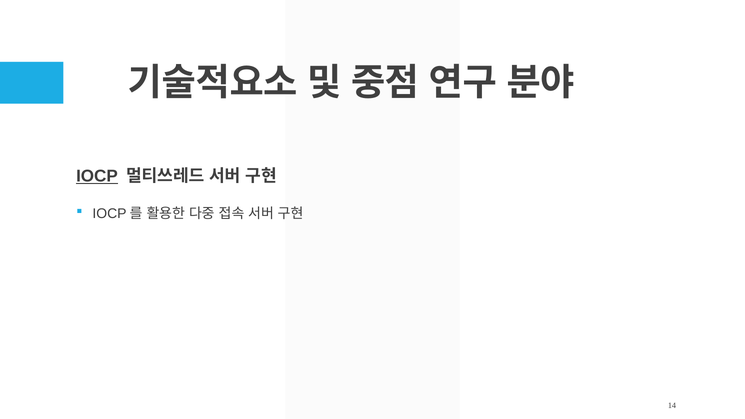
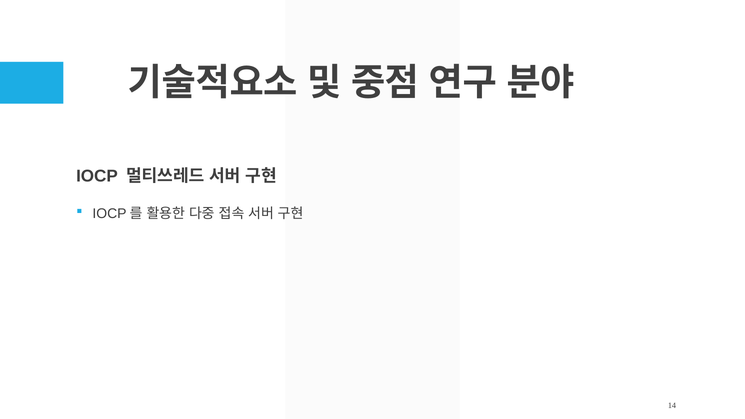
IOCP underline: present -> none
